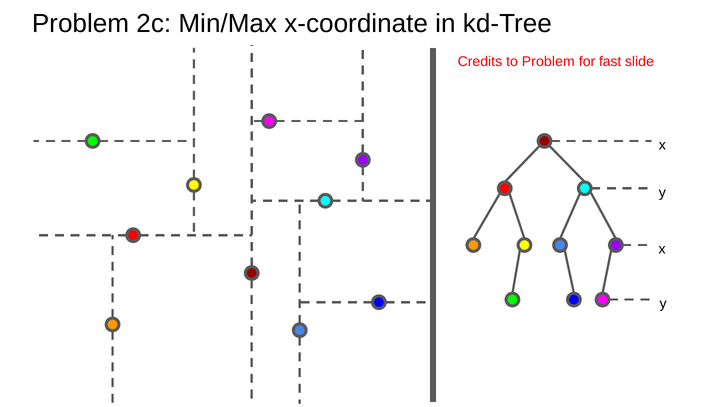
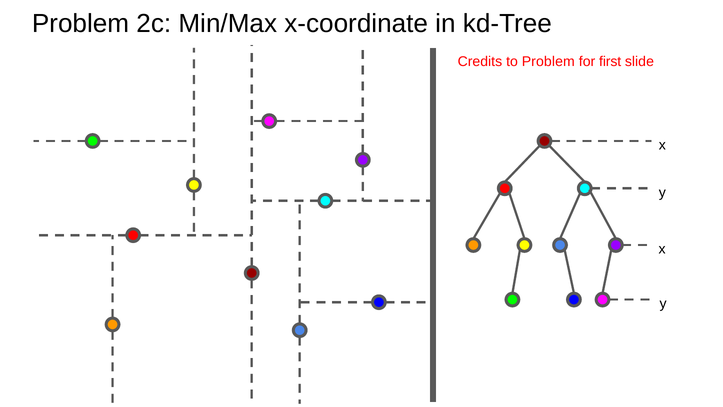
fast: fast -> first
